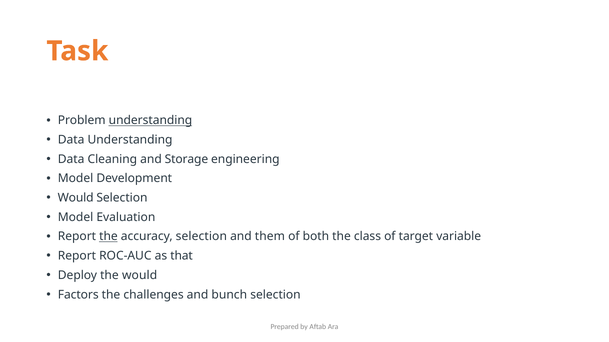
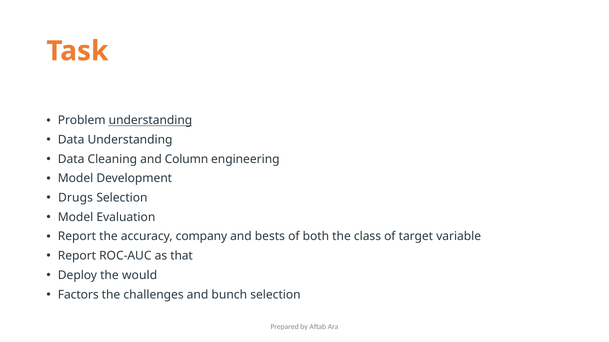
Storage: Storage -> Column
Would at (76, 198): Would -> Drugs
the at (108, 237) underline: present -> none
accuracy selection: selection -> company
them: them -> bests
